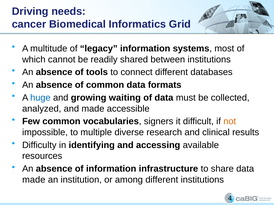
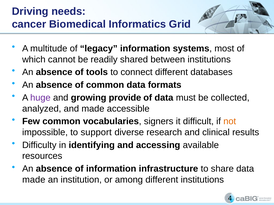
huge colour: blue -> purple
waiting: waiting -> provide
multiple: multiple -> support
